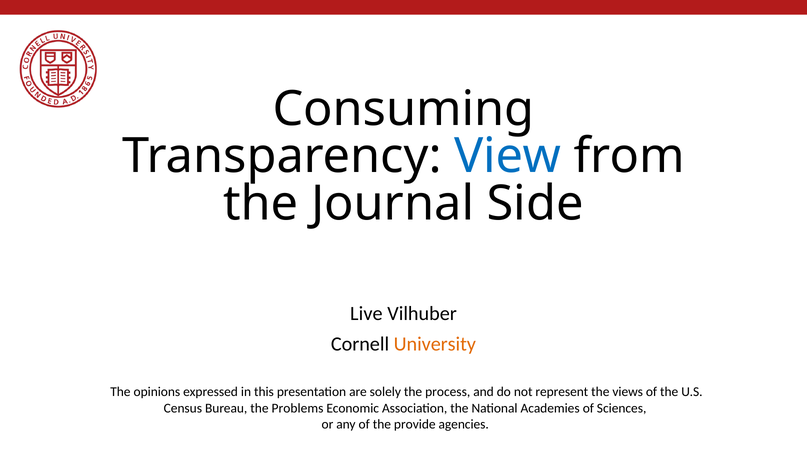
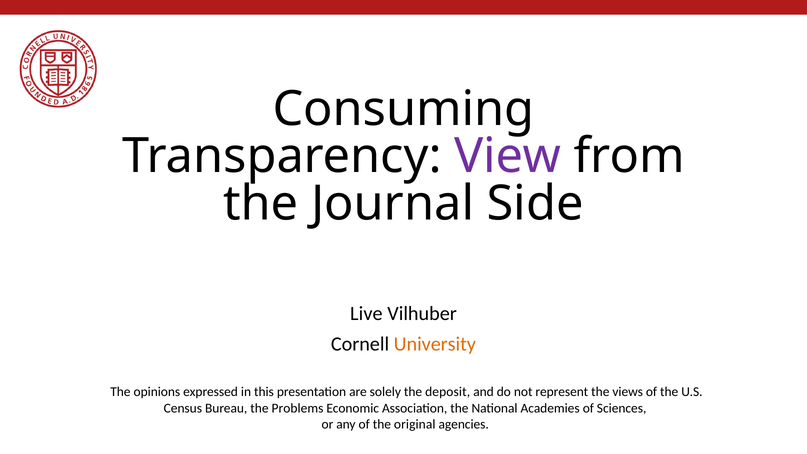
View colour: blue -> purple
process: process -> deposit
provide: provide -> original
